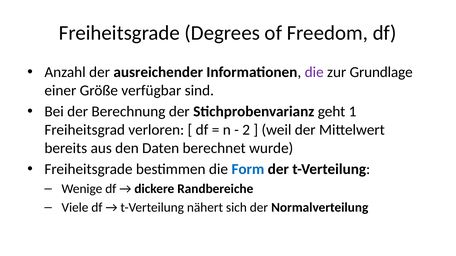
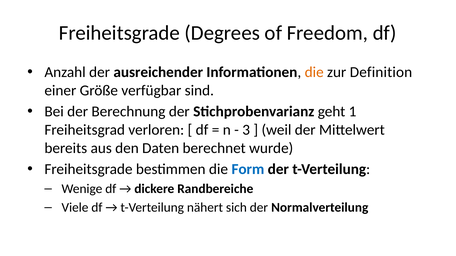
die at (314, 72) colour: purple -> orange
Grundlage: Grundlage -> Definition
2: 2 -> 3
